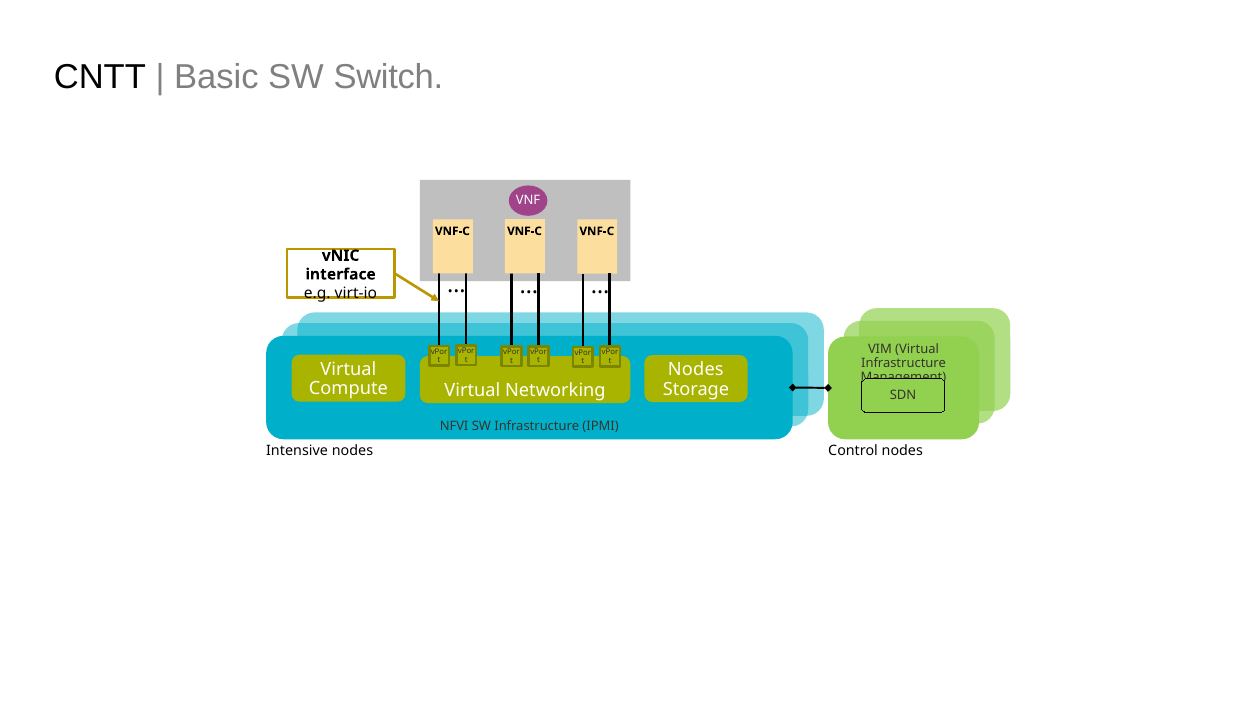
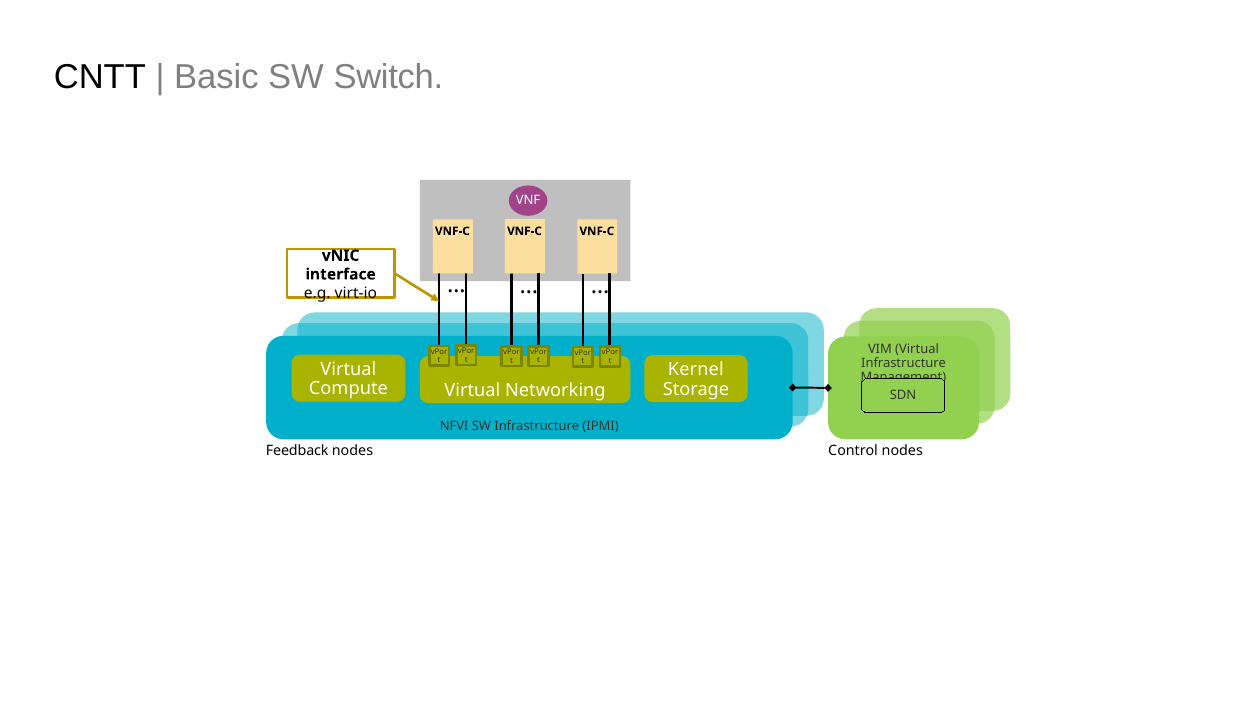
Nodes at (696, 369): Nodes -> Kernel
Intensive: Intensive -> Feedback
